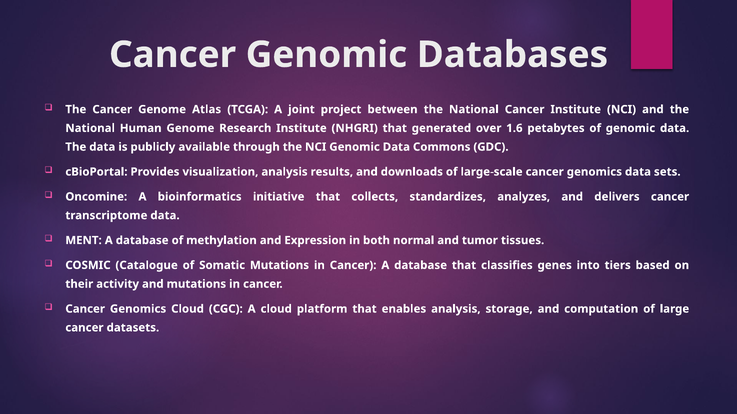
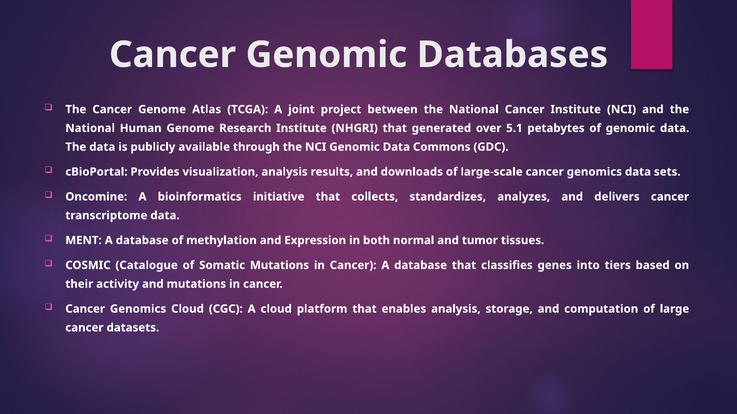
1.6: 1.6 -> 5.1
